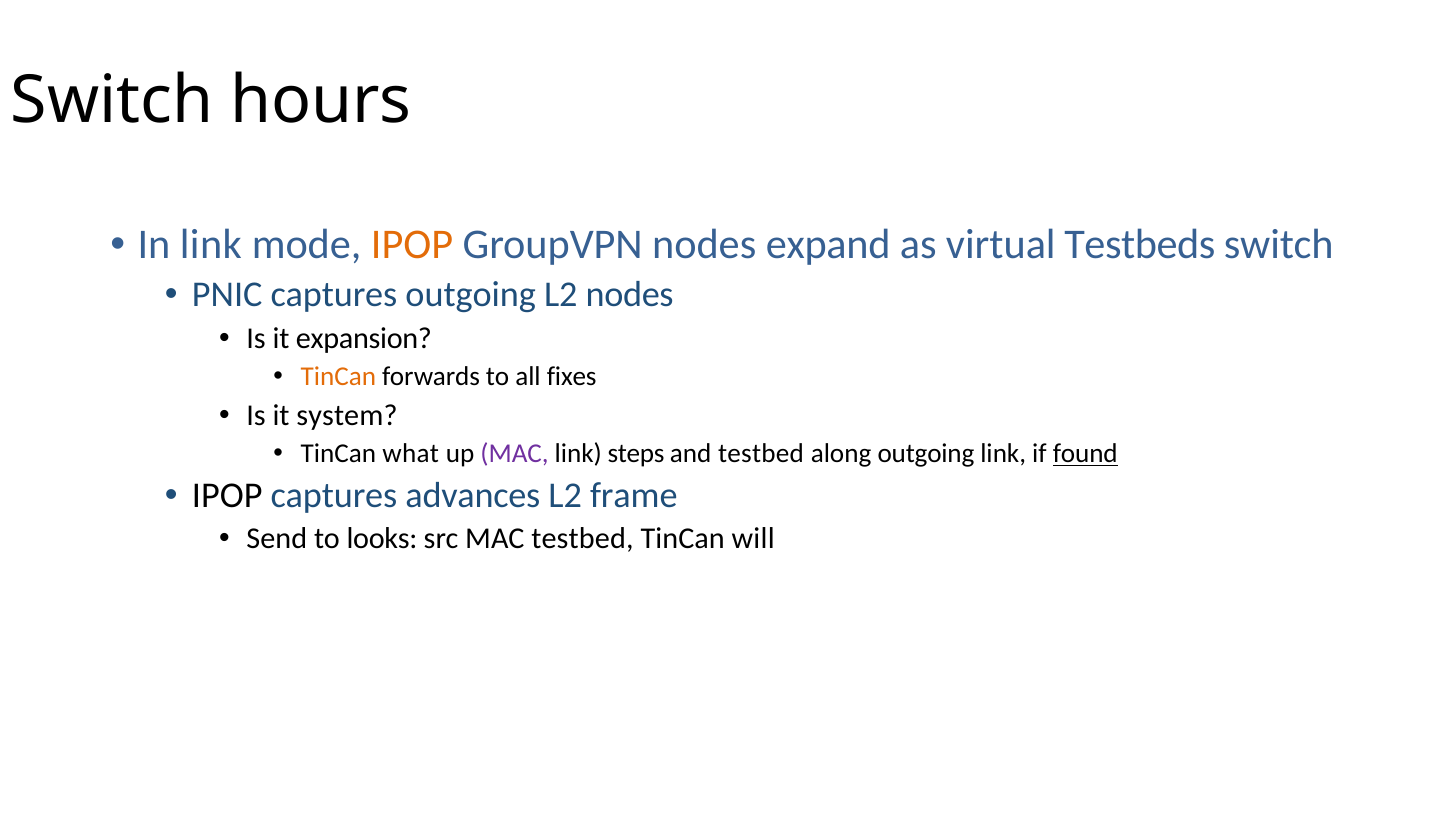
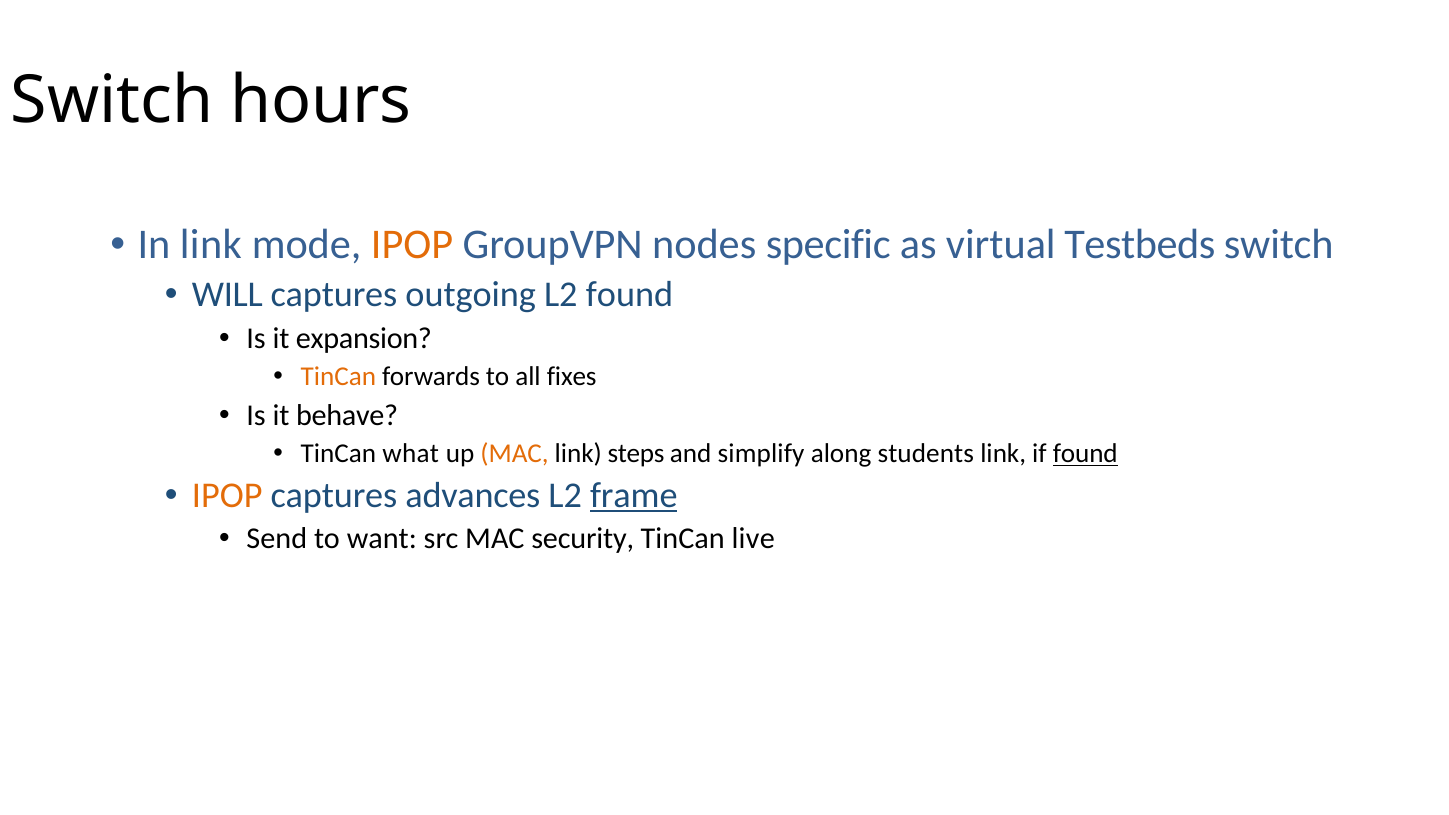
expand: expand -> specific
PNIC: PNIC -> WILL
L2 nodes: nodes -> found
system: system -> behave
MAC at (515, 454) colour: purple -> orange
and testbed: testbed -> simplify
along outgoing: outgoing -> students
IPOP at (227, 496) colour: black -> orange
frame underline: none -> present
looks: looks -> want
MAC testbed: testbed -> security
will: will -> live
